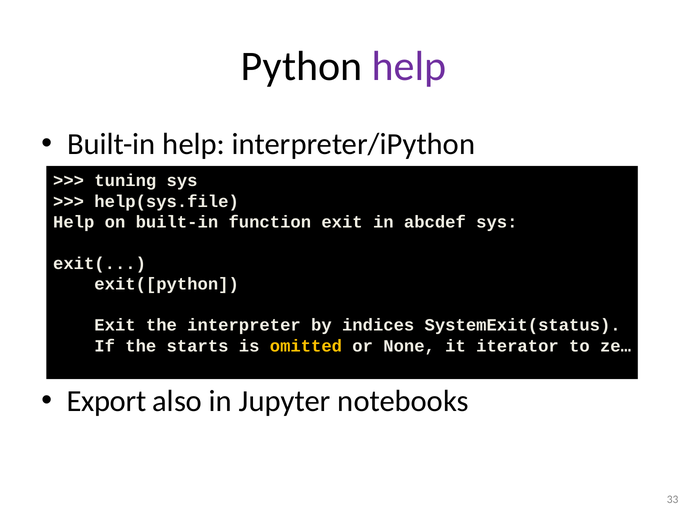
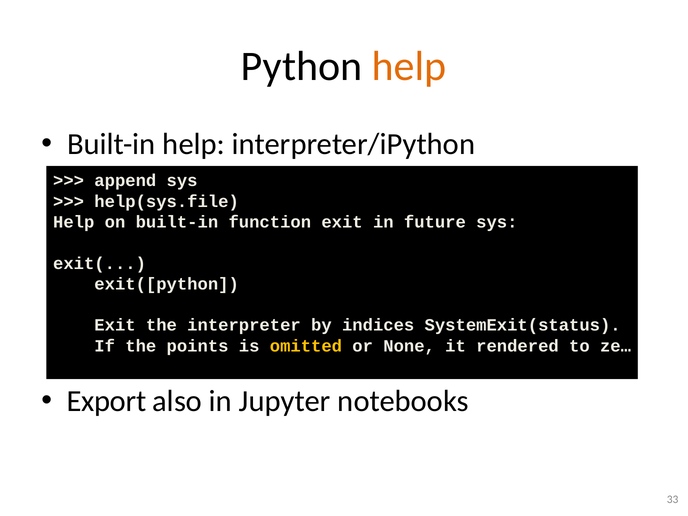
help at (409, 67) colour: purple -> orange
tuning: tuning -> append
abcdef: abcdef -> future
starts: starts -> points
iterator: iterator -> rendered
